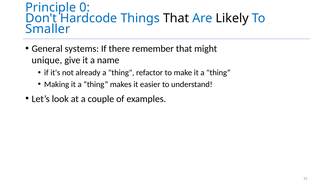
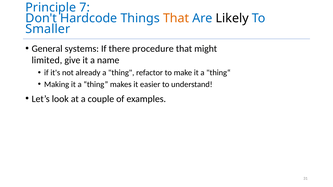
0: 0 -> 7
That at (176, 18) colour: black -> orange
remember: remember -> procedure
unique: unique -> limited
